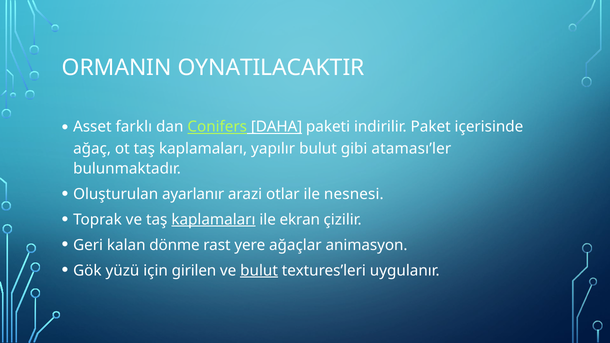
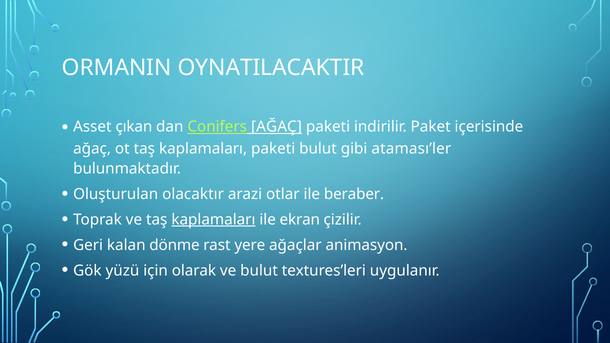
farklı: farklı -> çıkan
Conifers DAHA: DAHA -> AĞAÇ
kaplamaları yapılır: yapılır -> paketi
ayarlanır: ayarlanır -> olacaktır
nesnesi: nesnesi -> beraber
girilen: girilen -> olarak
bulut at (259, 271) underline: present -> none
